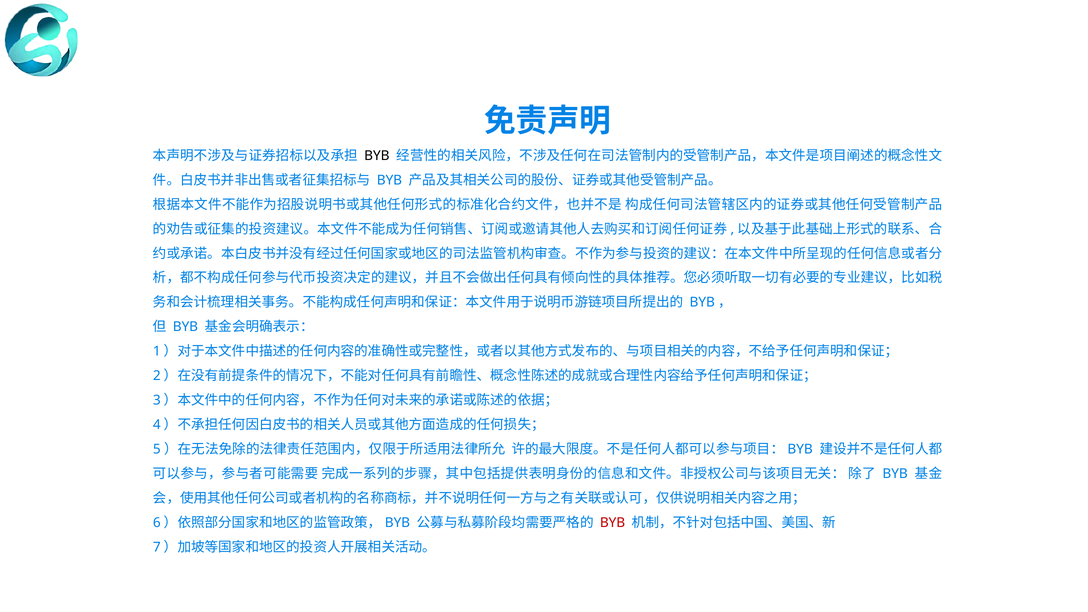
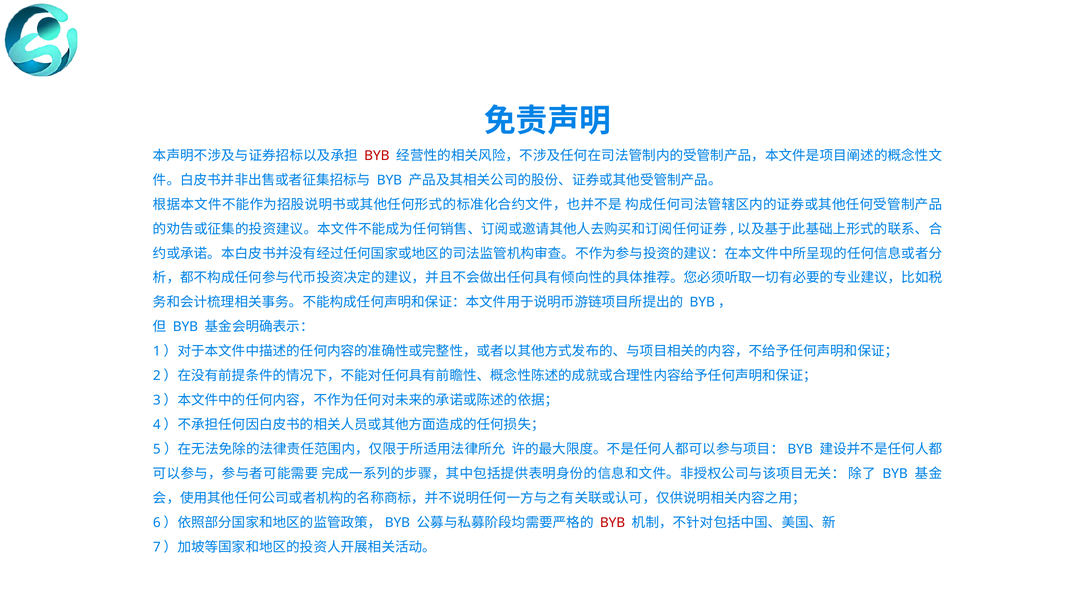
BYB at (377, 156) colour: black -> red
